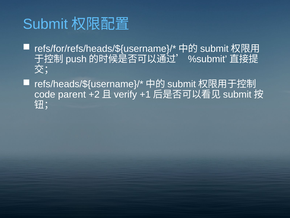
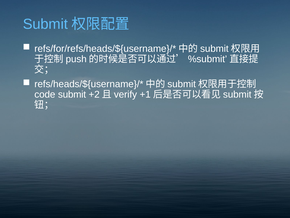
parent at (72, 94): parent -> submit
